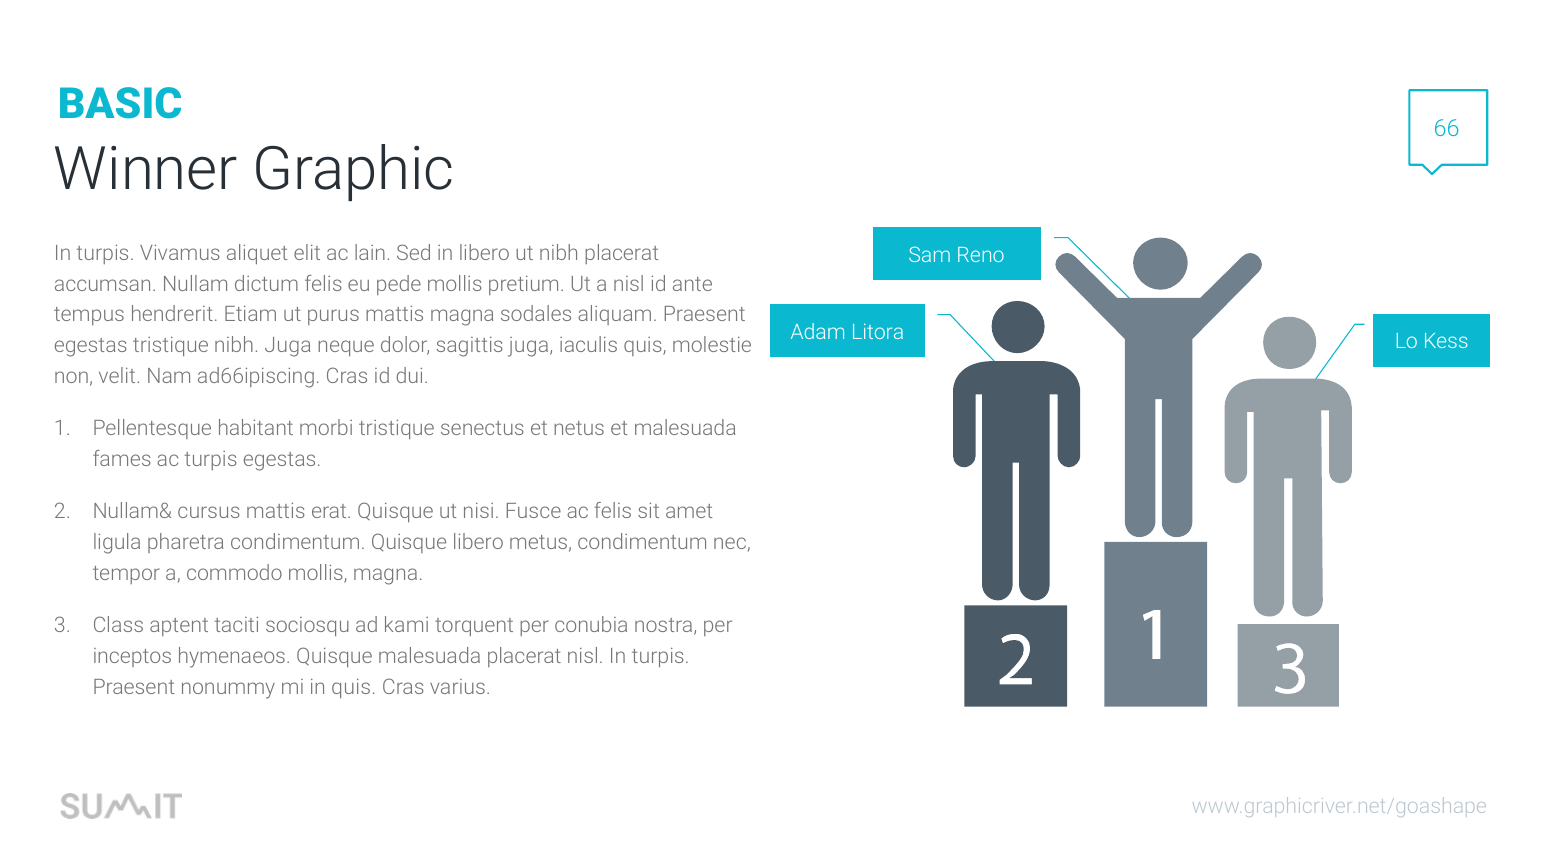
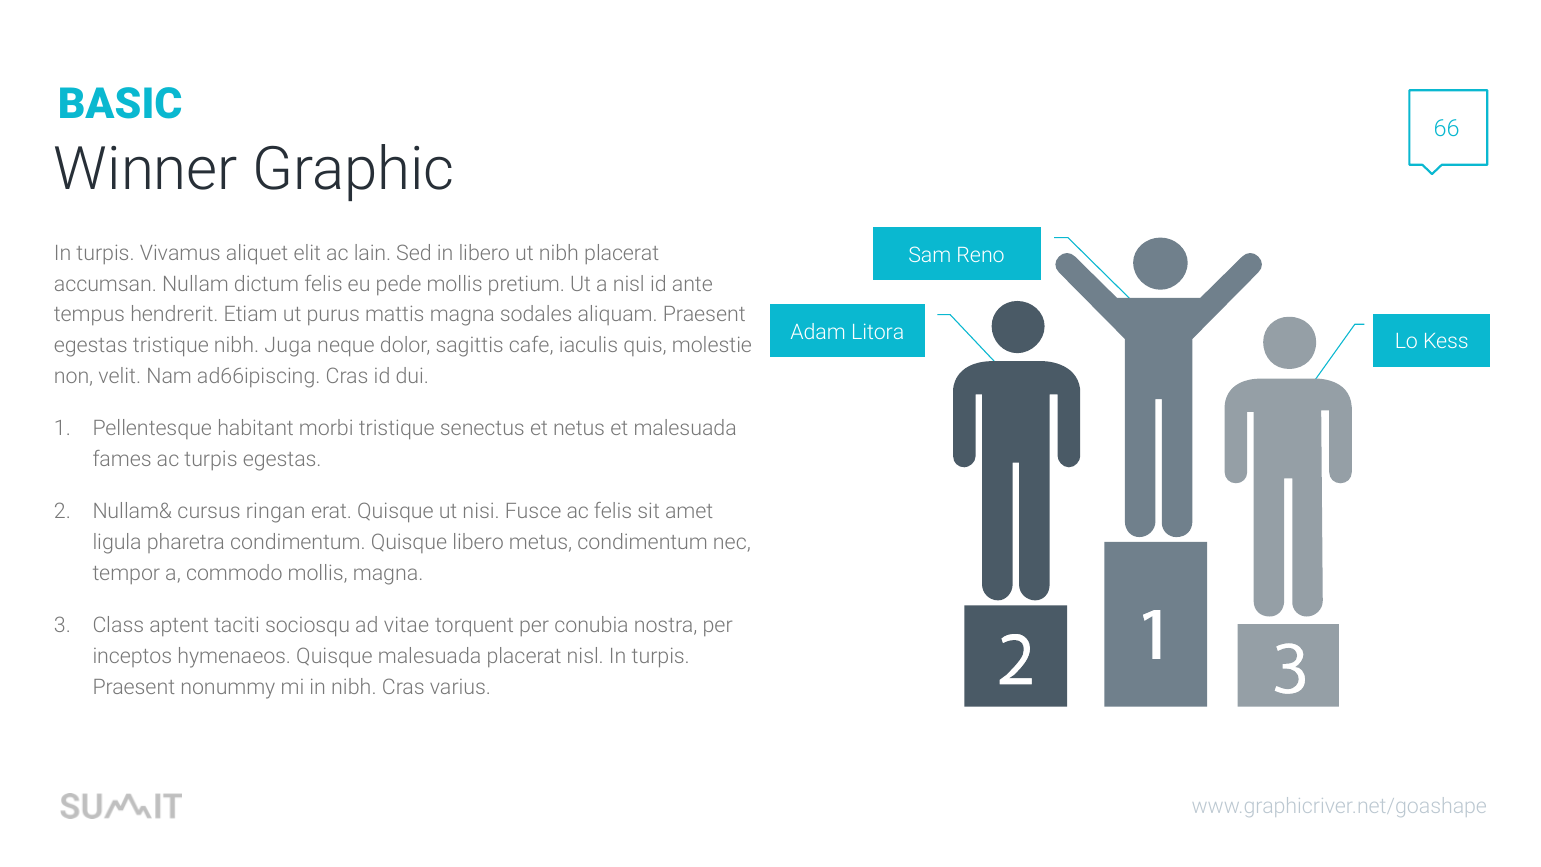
sagittis juga: juga -> cafe
cursus mattis: mattis -> ringan
kami: kami -> vitae
in quis: quis -> nibh
